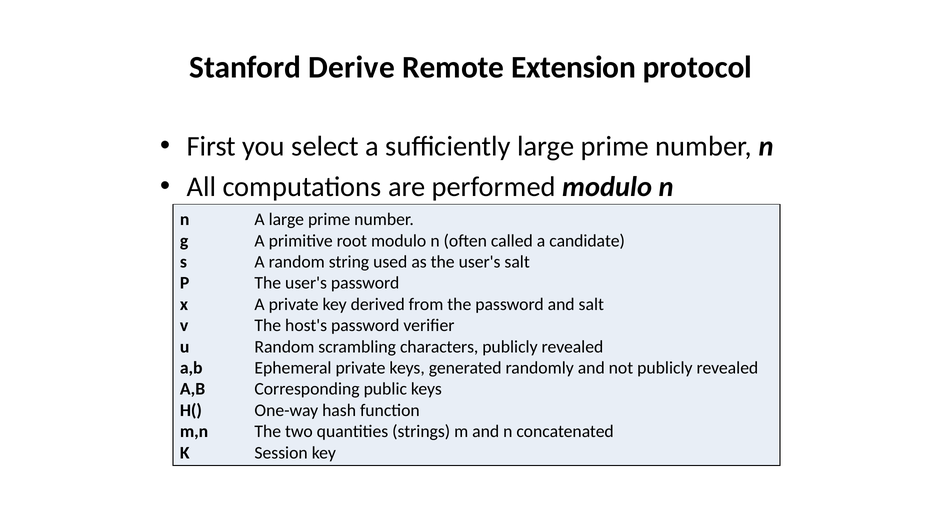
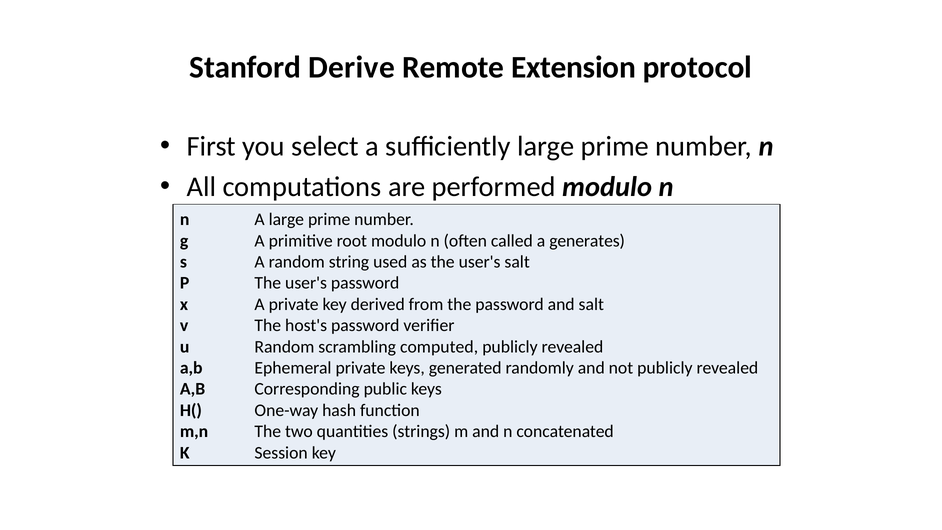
candidate: candidate -> generates
characters: characters -> computed
